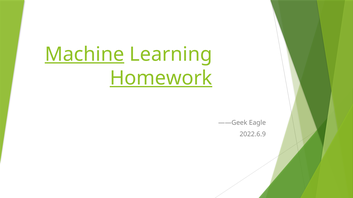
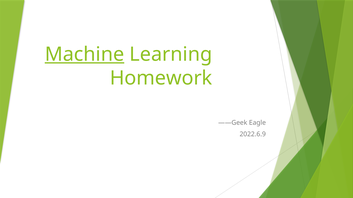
Homework underline: present -> none
